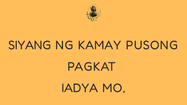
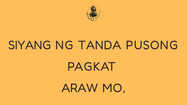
KAMAY: KAMAY -> TANDA
IADYA: IADYA -> ARAW
